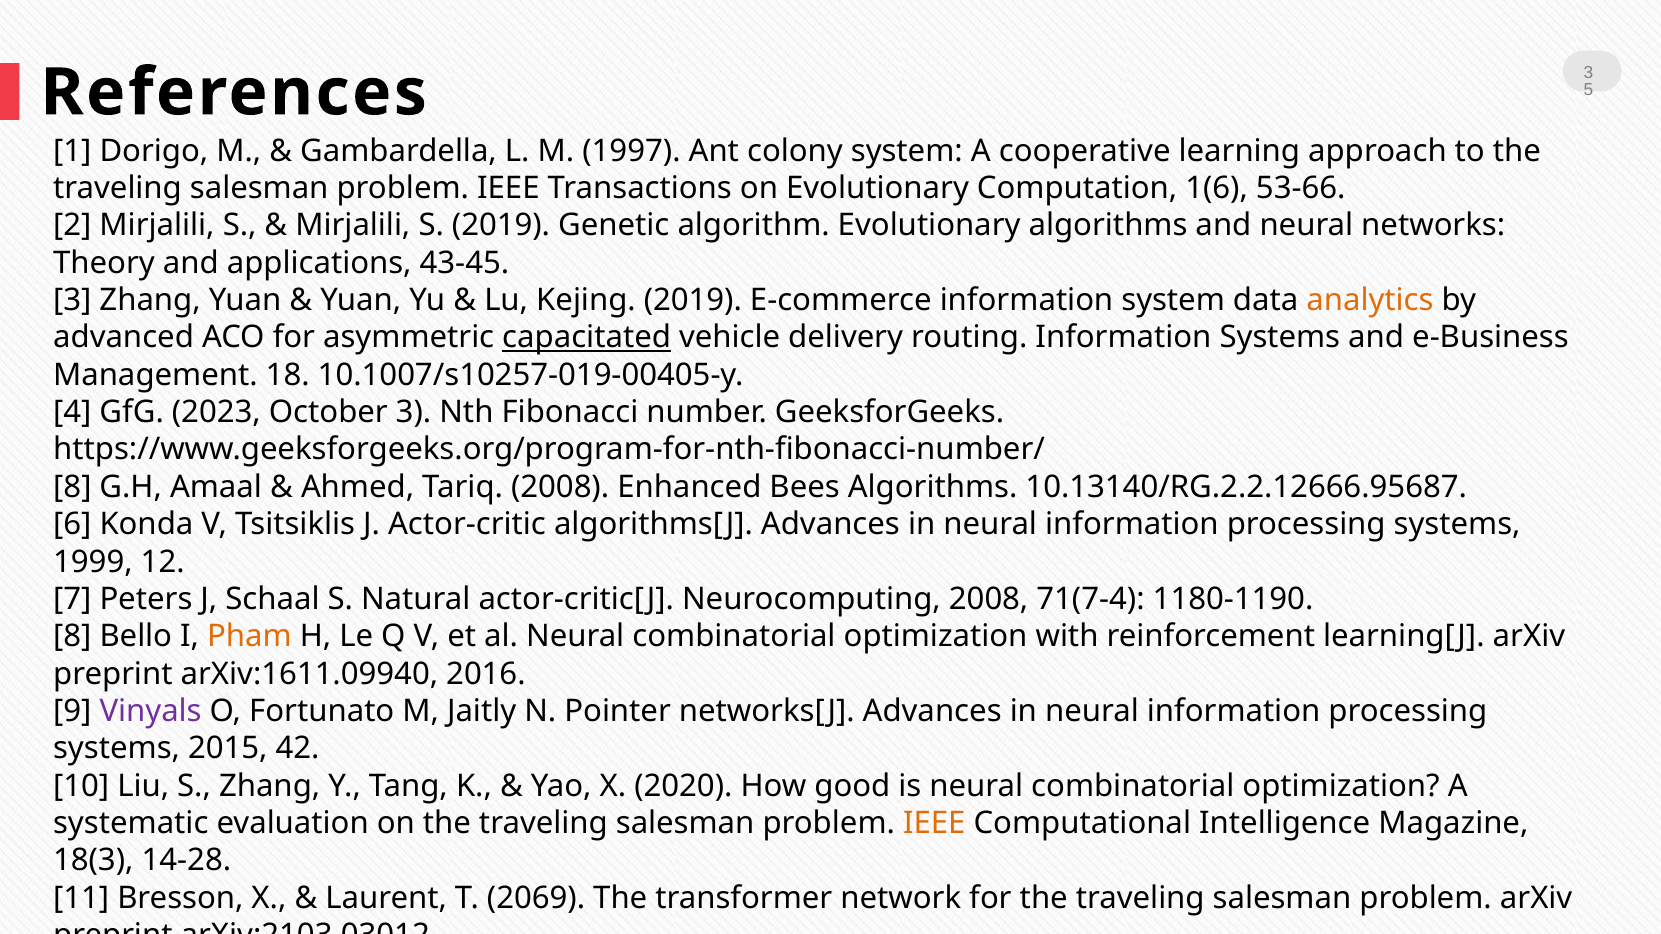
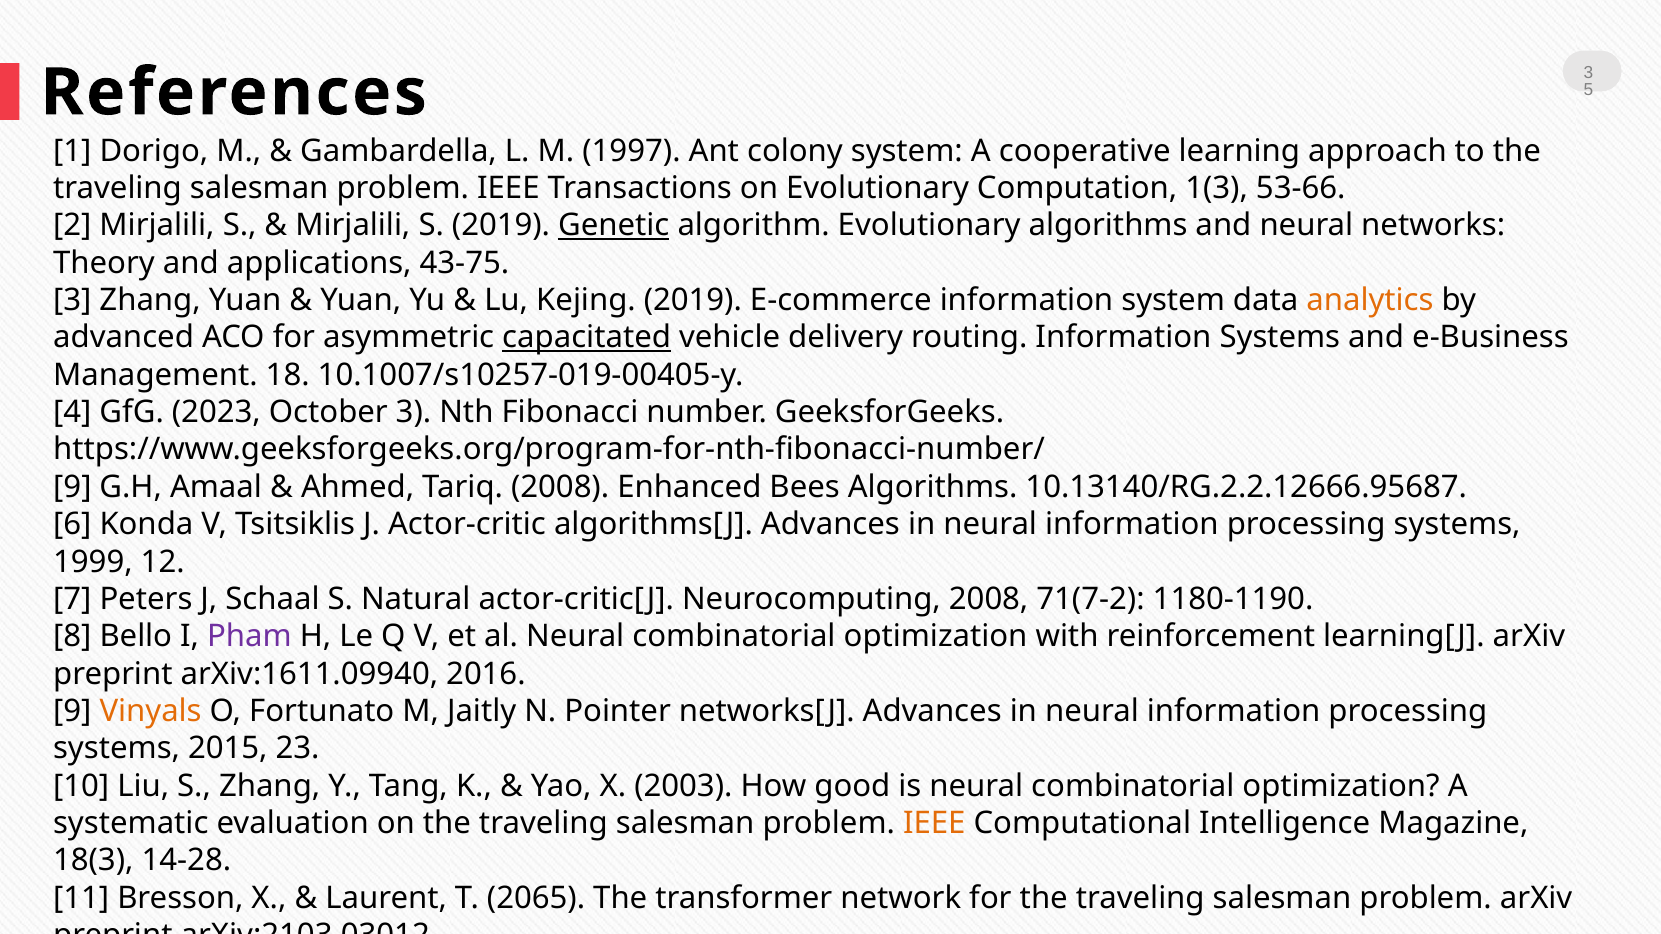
1(6: 1(6 -> 1(3
Genetic underline: none -> present
43-45: 43-45 -> 43-75
8 at (72, 487): 8 -> 9
71(7-4: 71(7-4 -> 71(7-2
Pham colour: orange -> purple
Vinyals colour: purple -> orange
42: 42 -> 23
2020: 2020 -> 2003
2069: 2069 -> 2065
